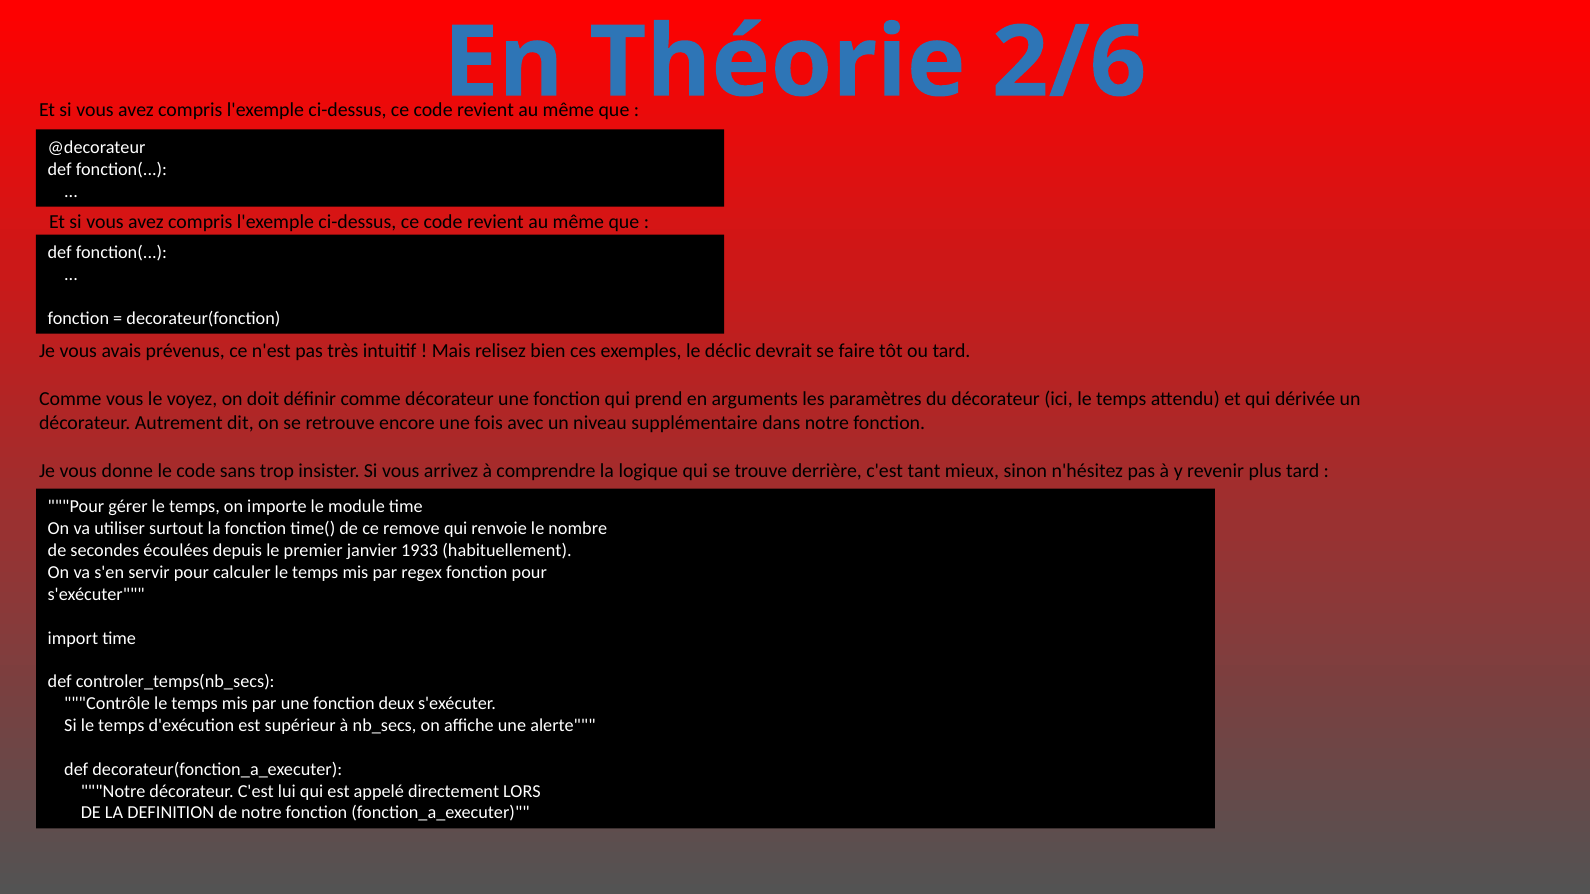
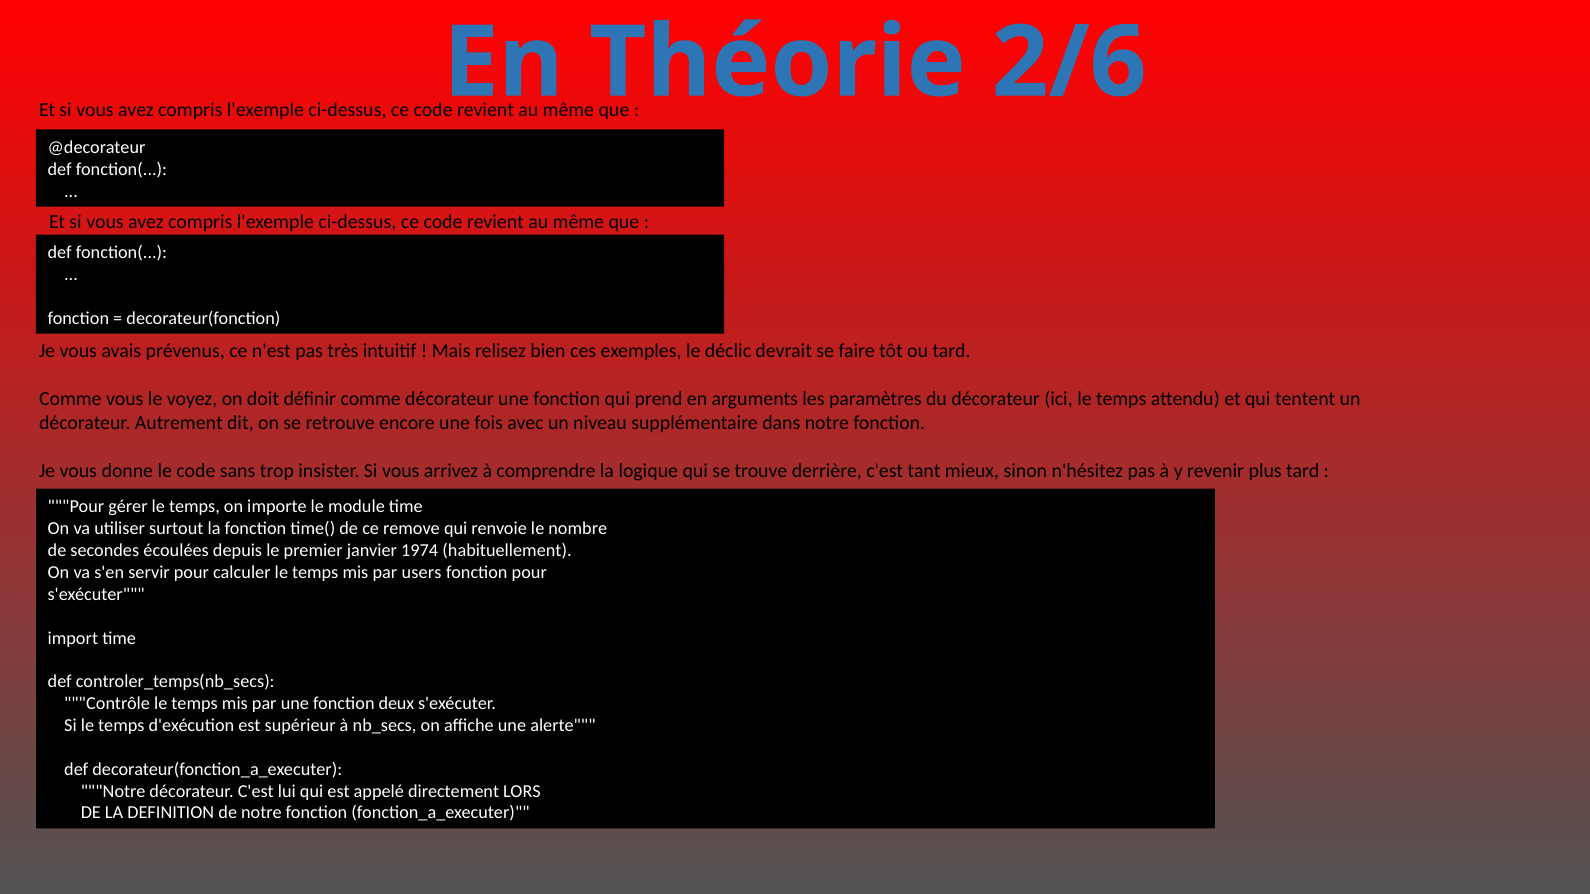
dérivée: dérivée -> tentent
1933: 1933 -> 1974
regex: regex -> users
